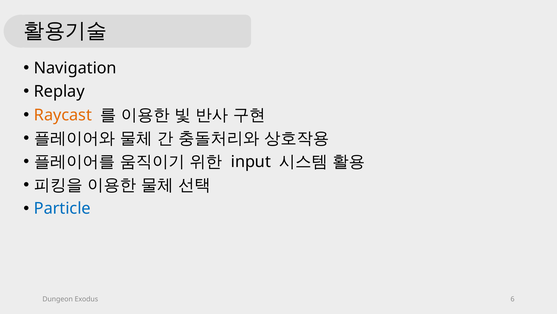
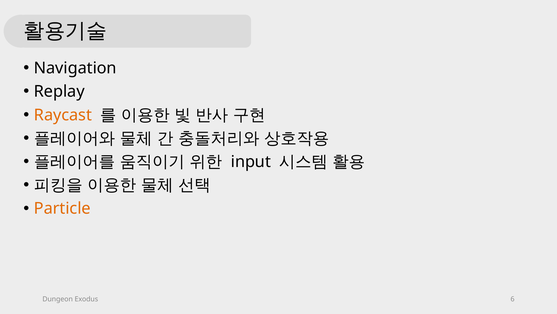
Particle colour: blue -> orange
